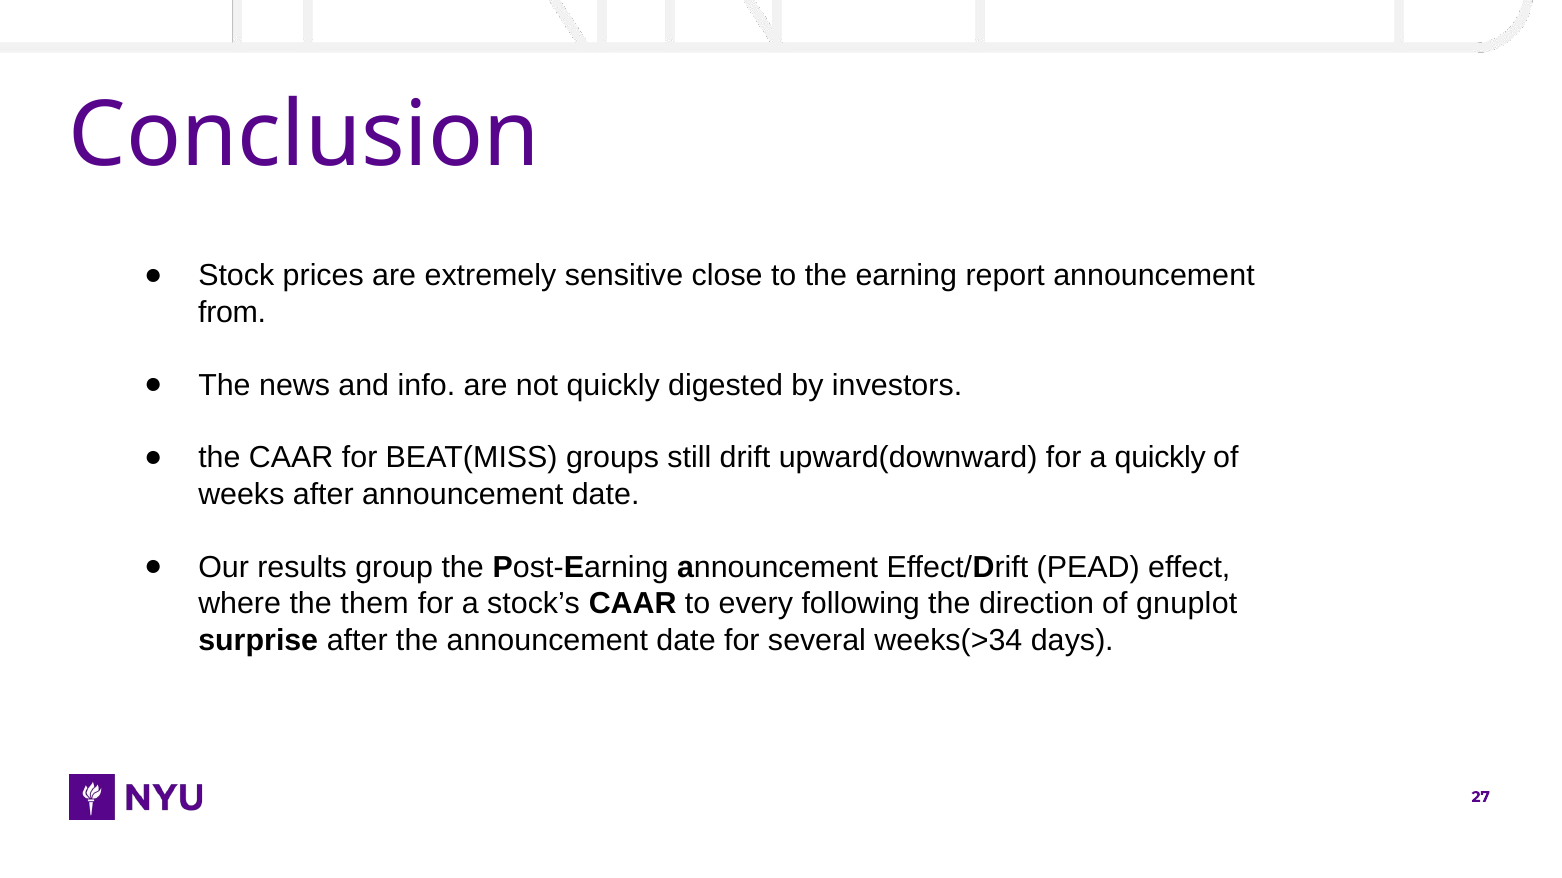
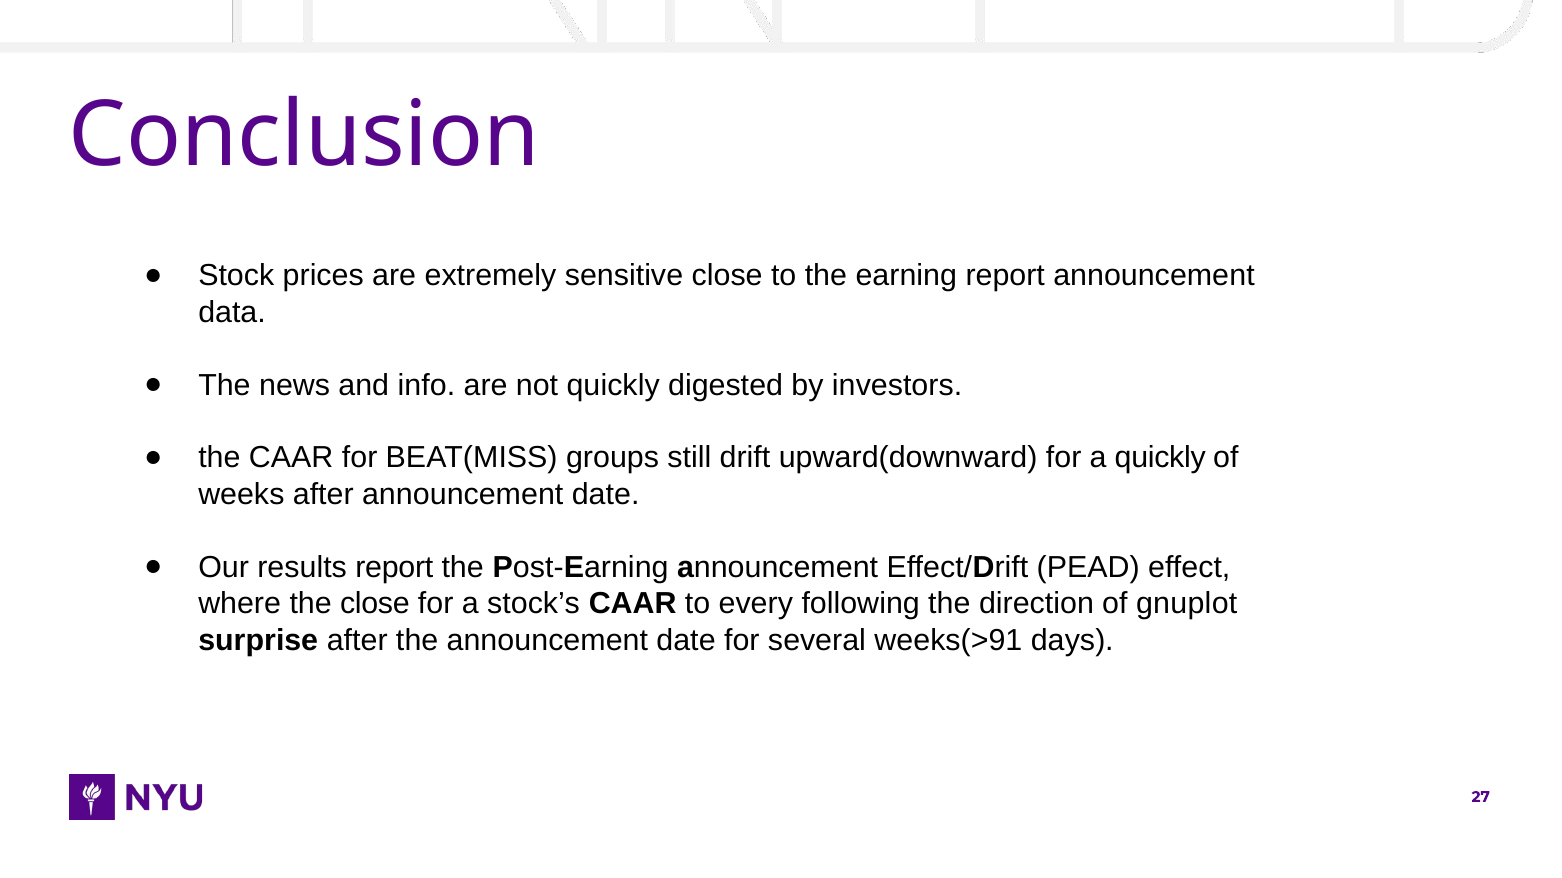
from: from -> data
results group: group -> report
the them: them -> close
weeks(>34: weeks(>34 -> weeks(>91
